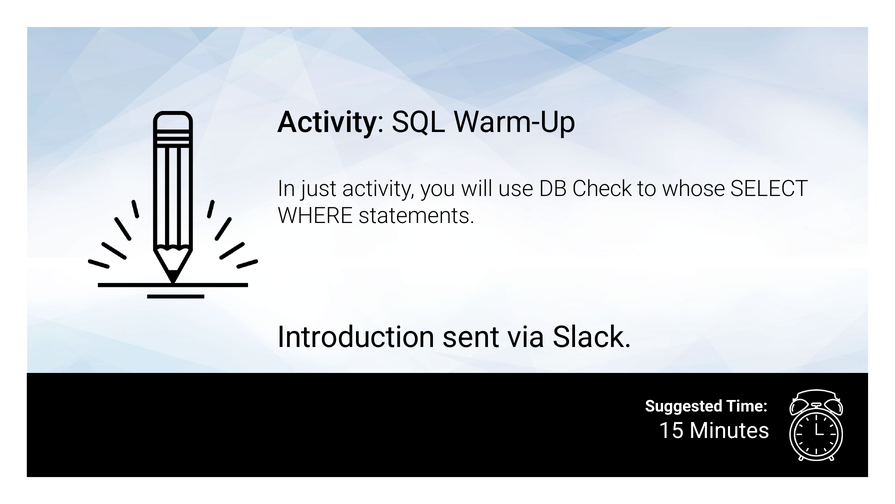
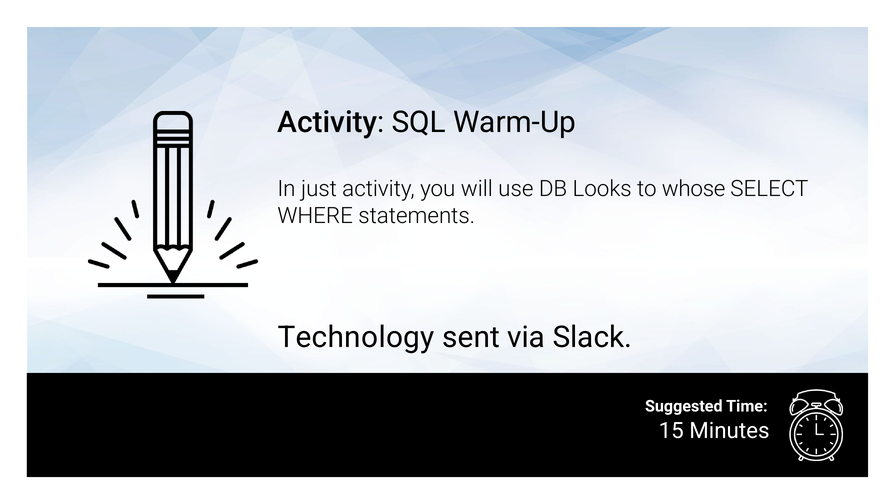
Check: Check -> Looks
Introduction: Introduction -> Technology
